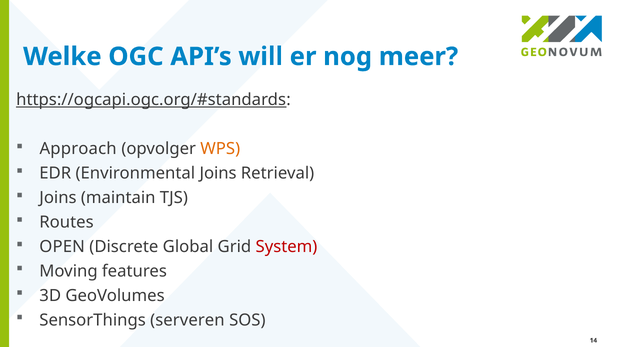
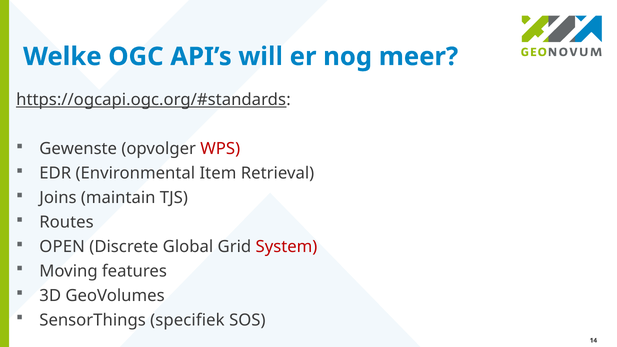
Approach: Approach -> Gewenste
WPS colour: orange -> red
Environmental Joins: Joins -> Item
serveren: serveren -> specifiek
